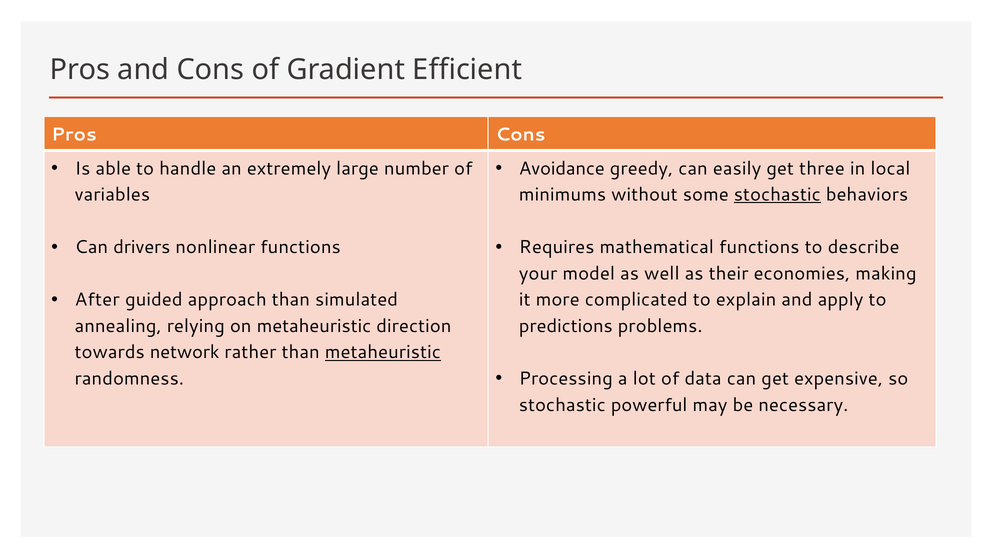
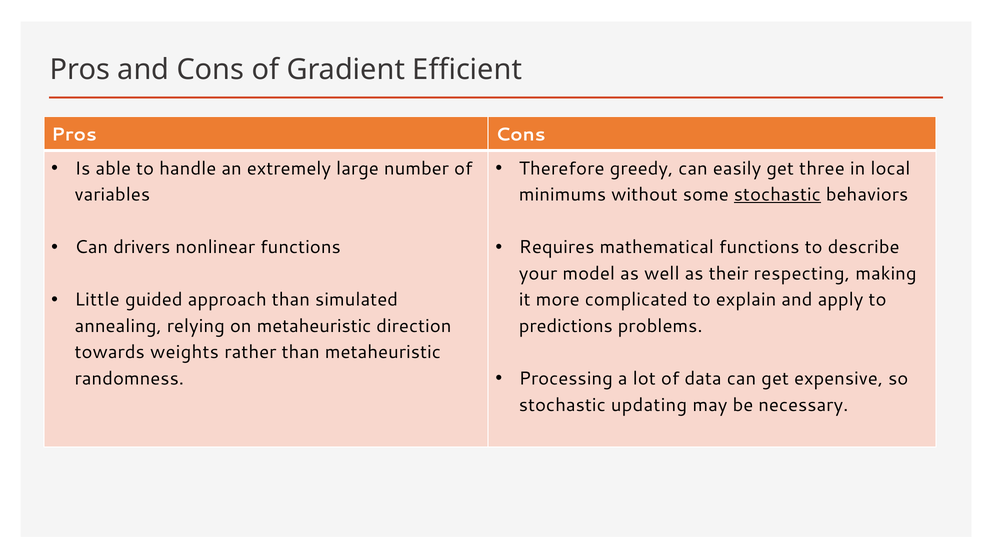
Avoidance: Avoidance -> Therefore
economies: economies -> respecting
After: After -> Little
network: network -> weights
metaheuristic at (383, 352) underline: present -> none
powerful: powerful -> updating
